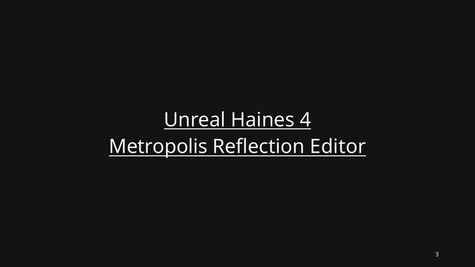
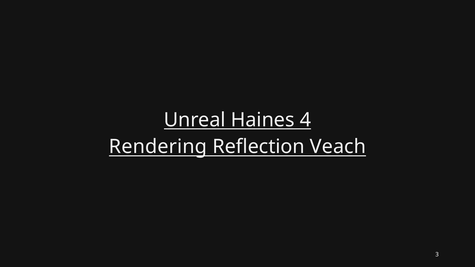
Metropolis: Metropolis -> Rendering
Editor: Editor -> Veach
